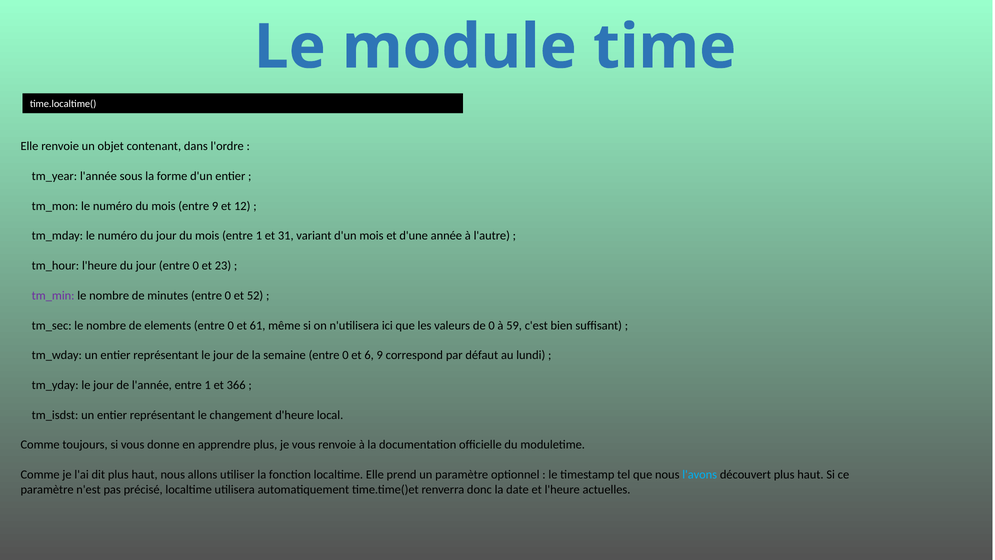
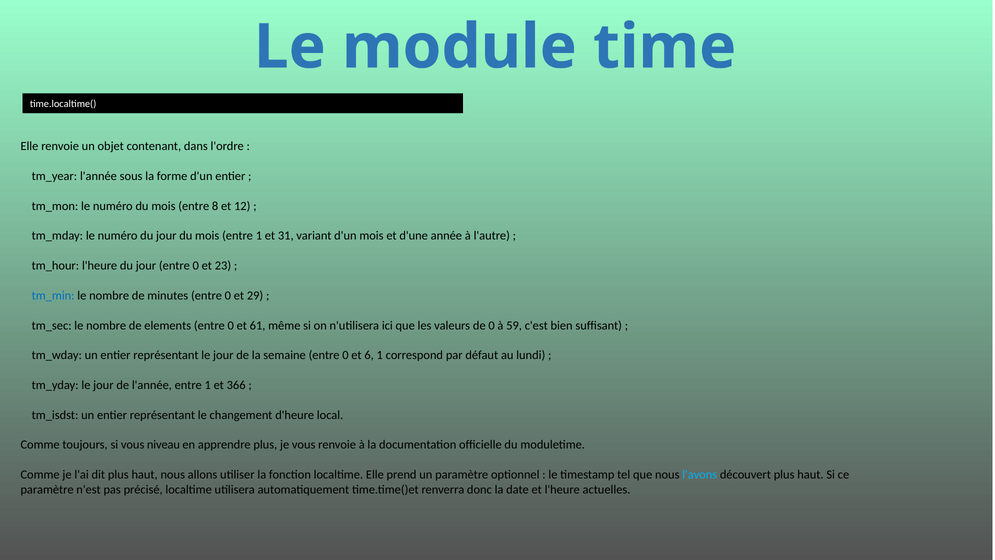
entre 9: 9 -> 8
tm_min colour: purple -> blue
52: 52 -> 29
6 9: 9 -> 1
donne: donne -> niveau
